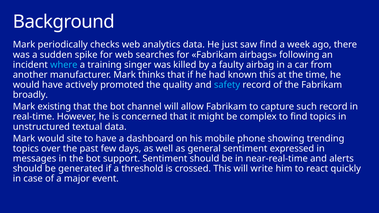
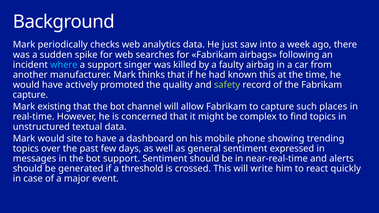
saw find: find -> into
a training: training -> support
safety colour: light blue -> light green
broadly at (30, 95): broadly -> capture
such record: record -> places
